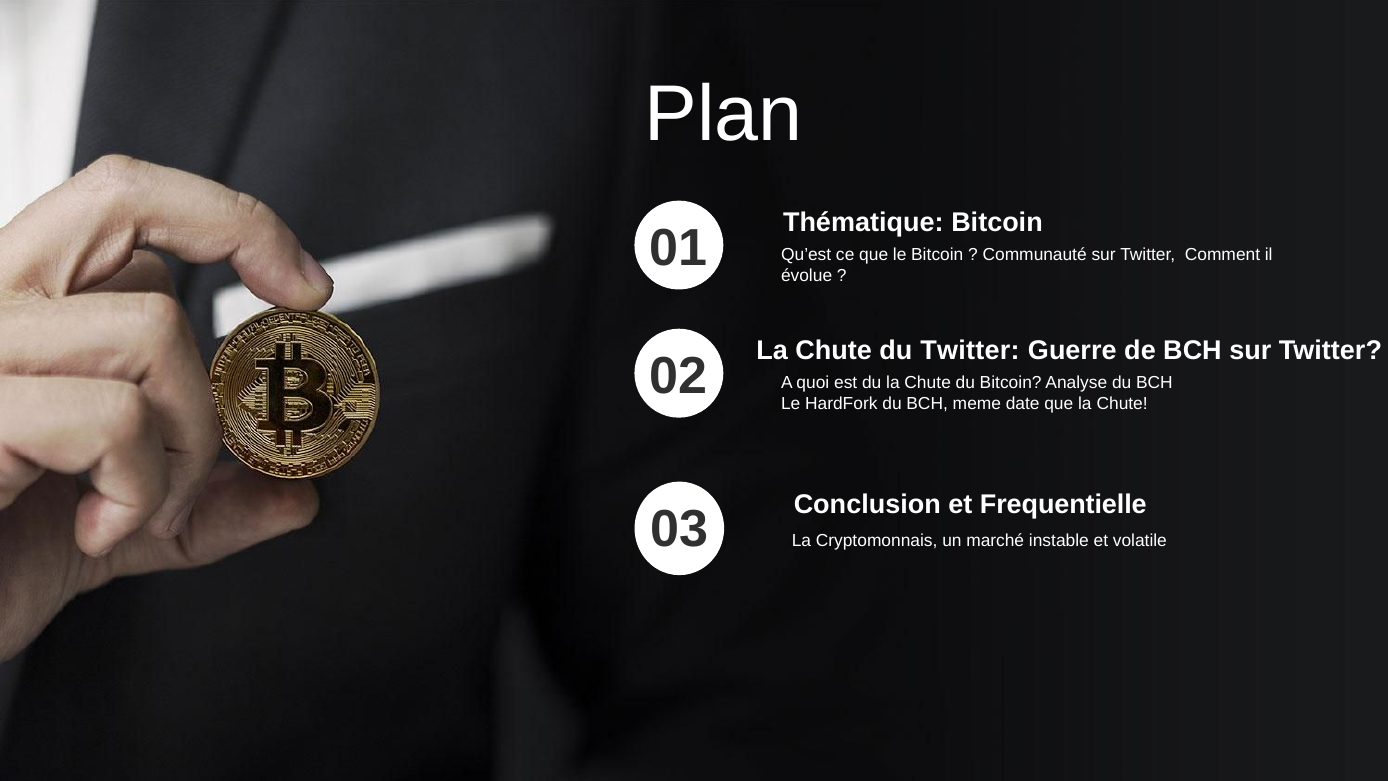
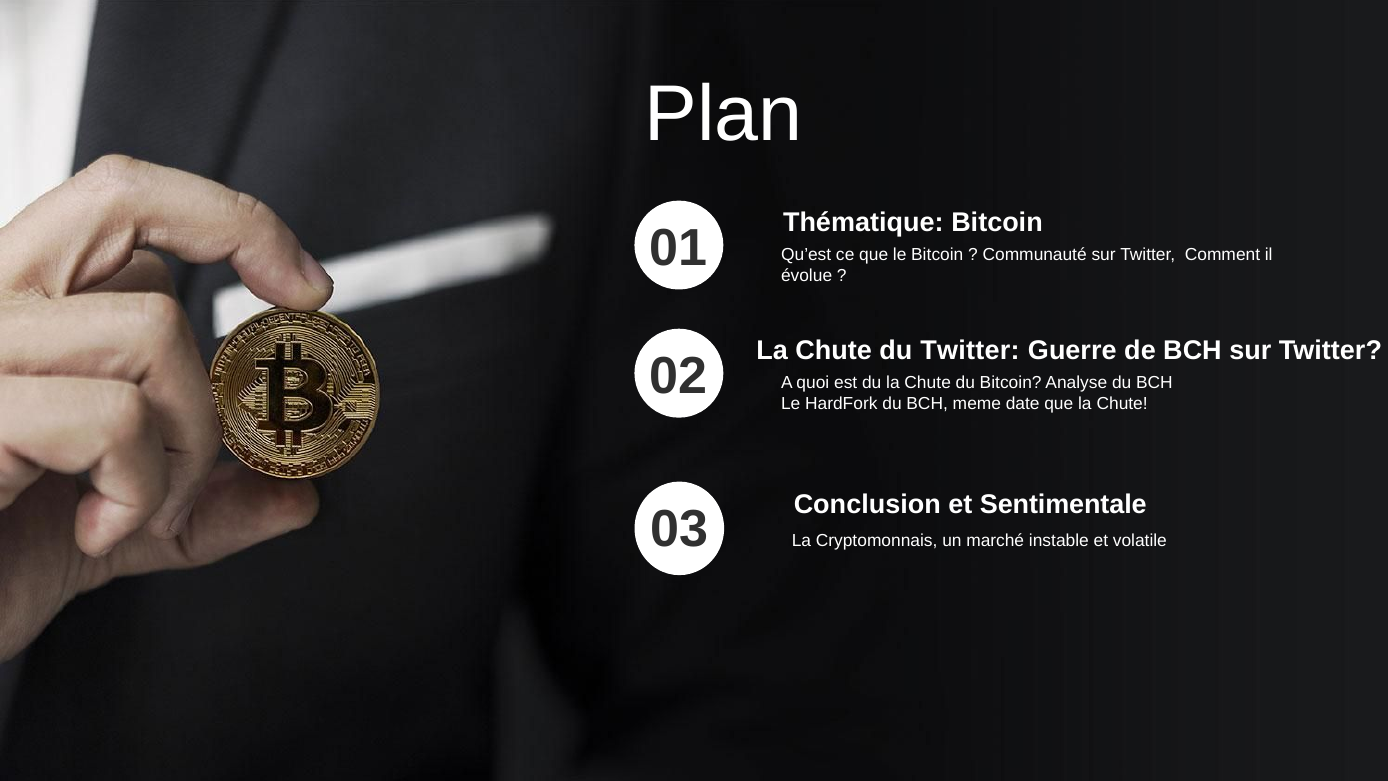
Frequentielle: Frequentielle -> Sentimentale
